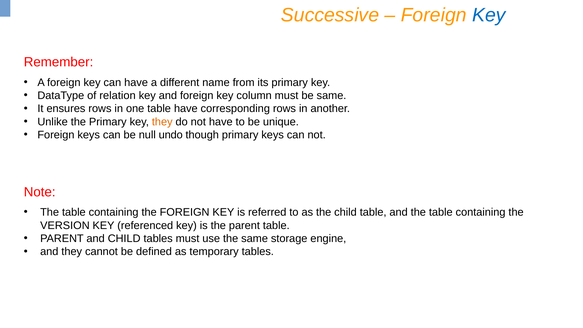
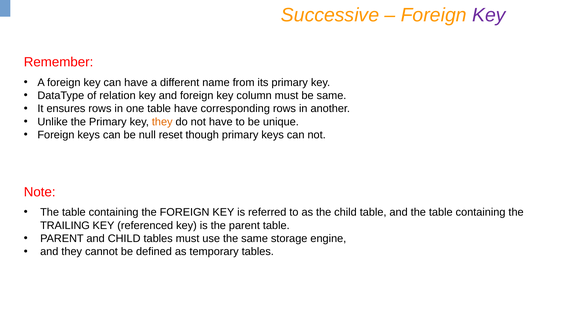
Key at (489, 15) colour: blue -> purple
undo: undo -> reset
VERSION: VERSION -> TRAILING
